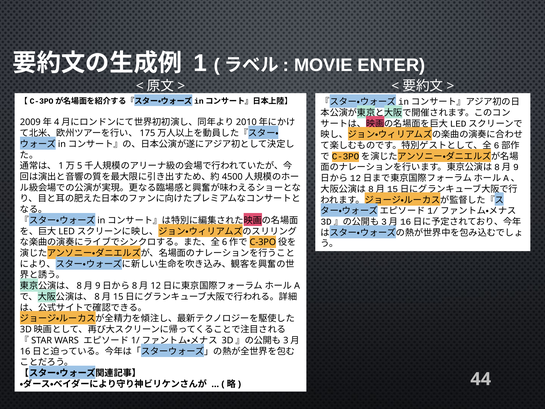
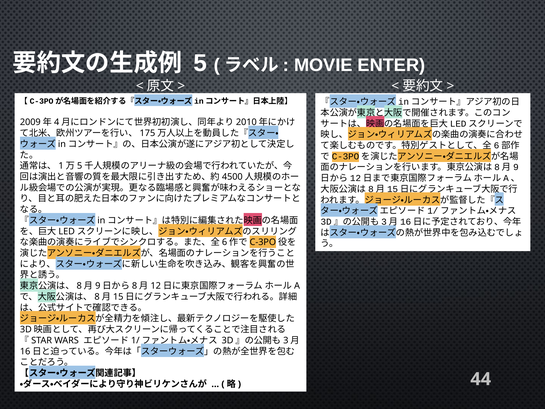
1: 1 -> 5
